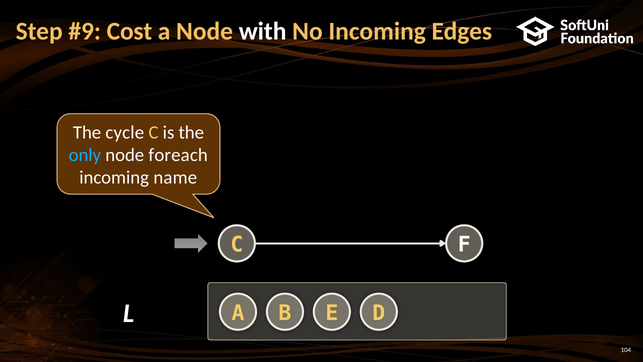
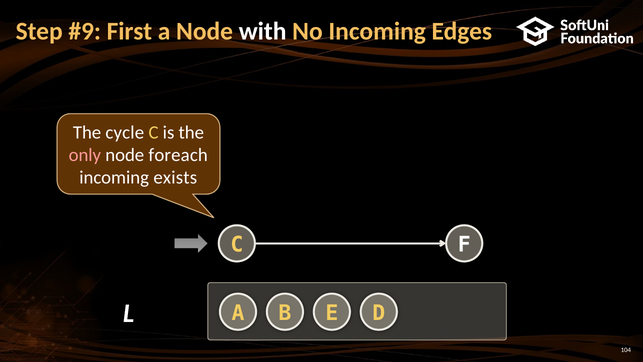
Cost: Cost -> First
only colour: light blue -> pink
name: name -> exists
